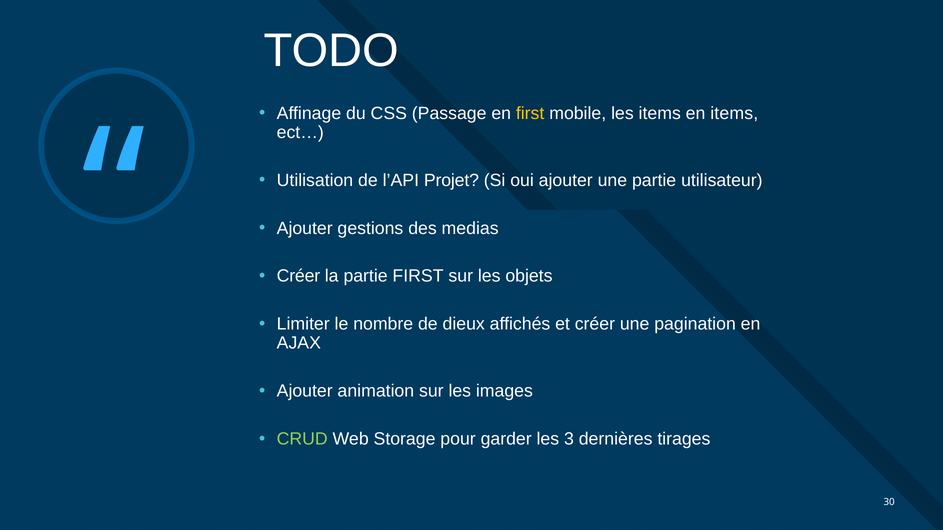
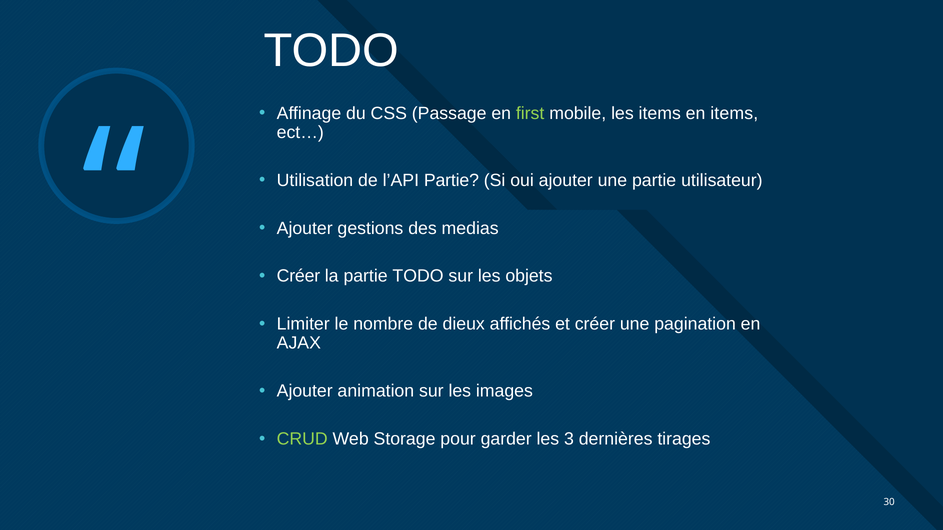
first at (530, 113) colour: yellow -> light green
l’API Projet: Projet -> Partie
partie FIRST: FIRST -> TODO
